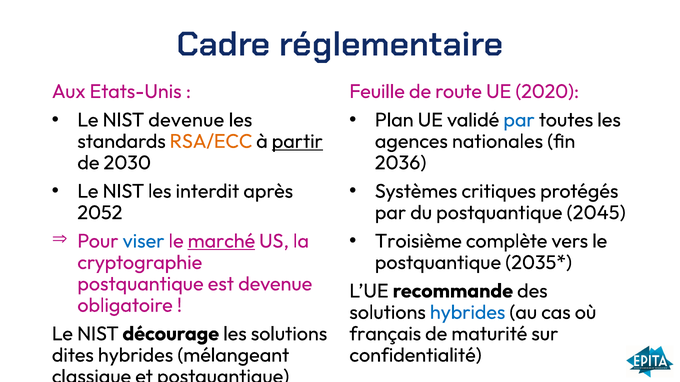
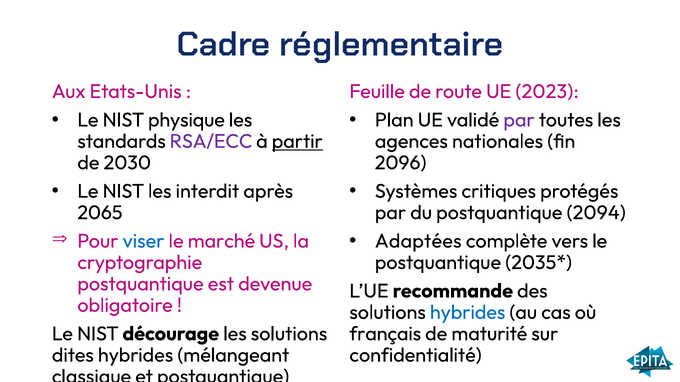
2020: 2020 -> 2023
NIST devenue: devenue -> physique
par at (519, 120) colour: blue -> purple
RSA/ECC colour: orange -> purple
2036: 2036 -> 2096
2052: 2052 -> 2065
2045: 2045 -> 2094
marché underline: present -> none
Troisième: Troisième -> Adaptées
